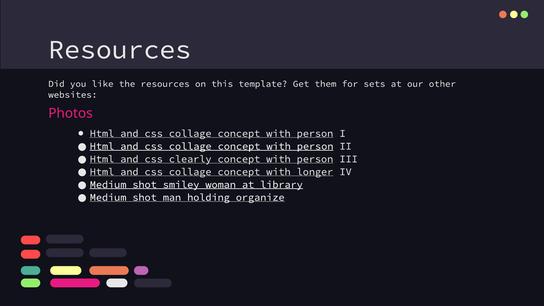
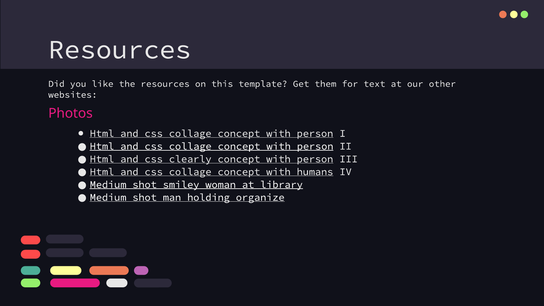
sets: sets -> text
longer: longer -> humans
